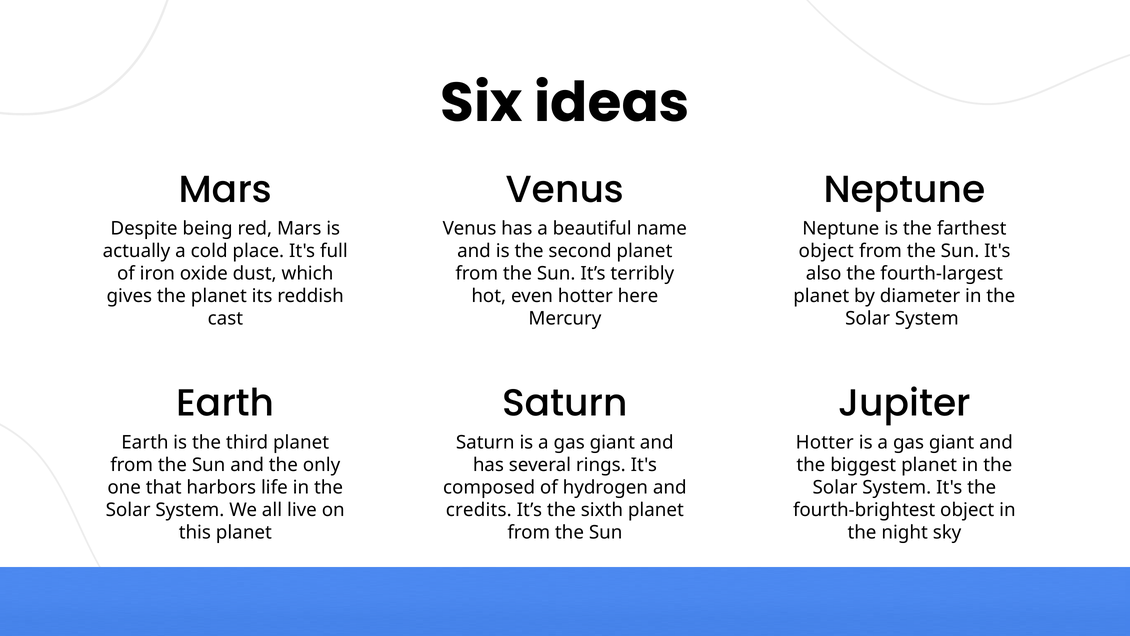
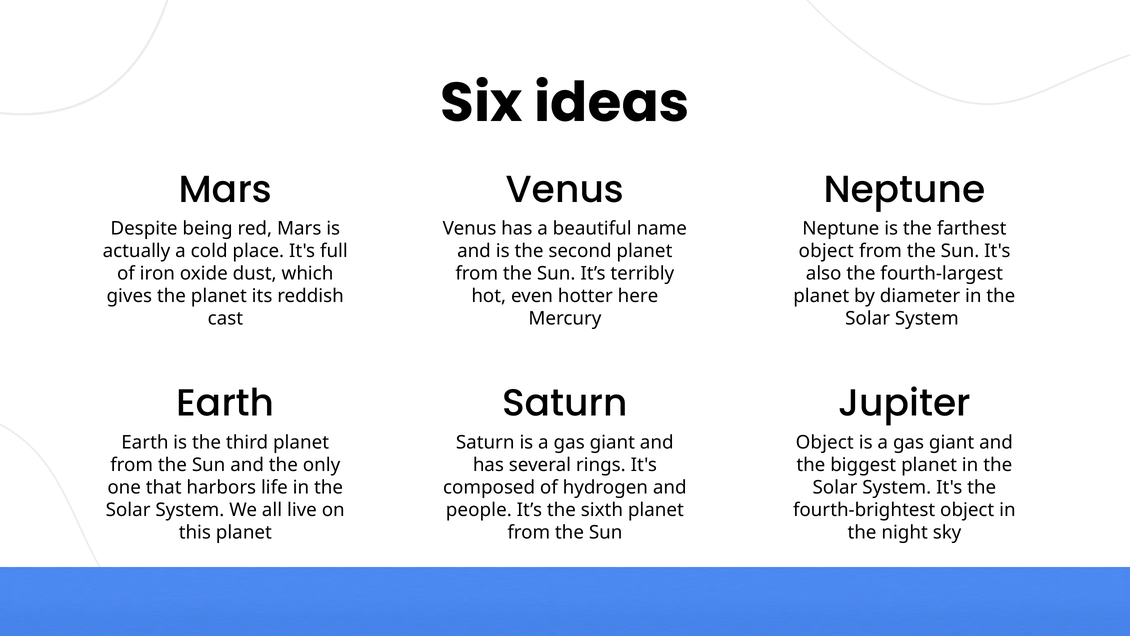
Hotter at (825, 442): Hotter -> Object
credits: credits -> people
